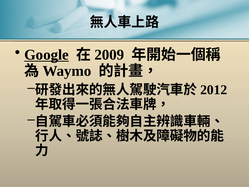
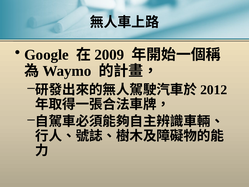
Google underline: present -> none
